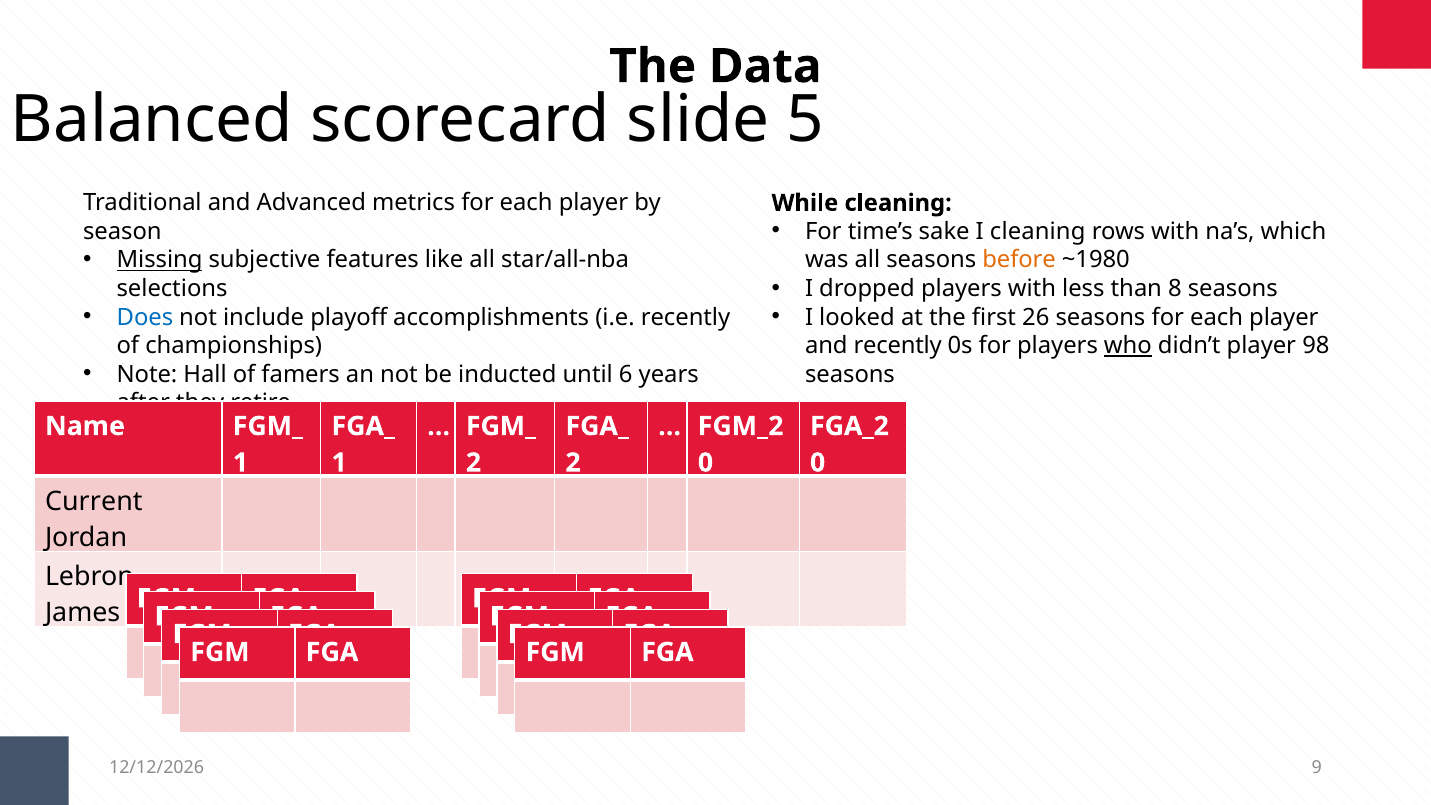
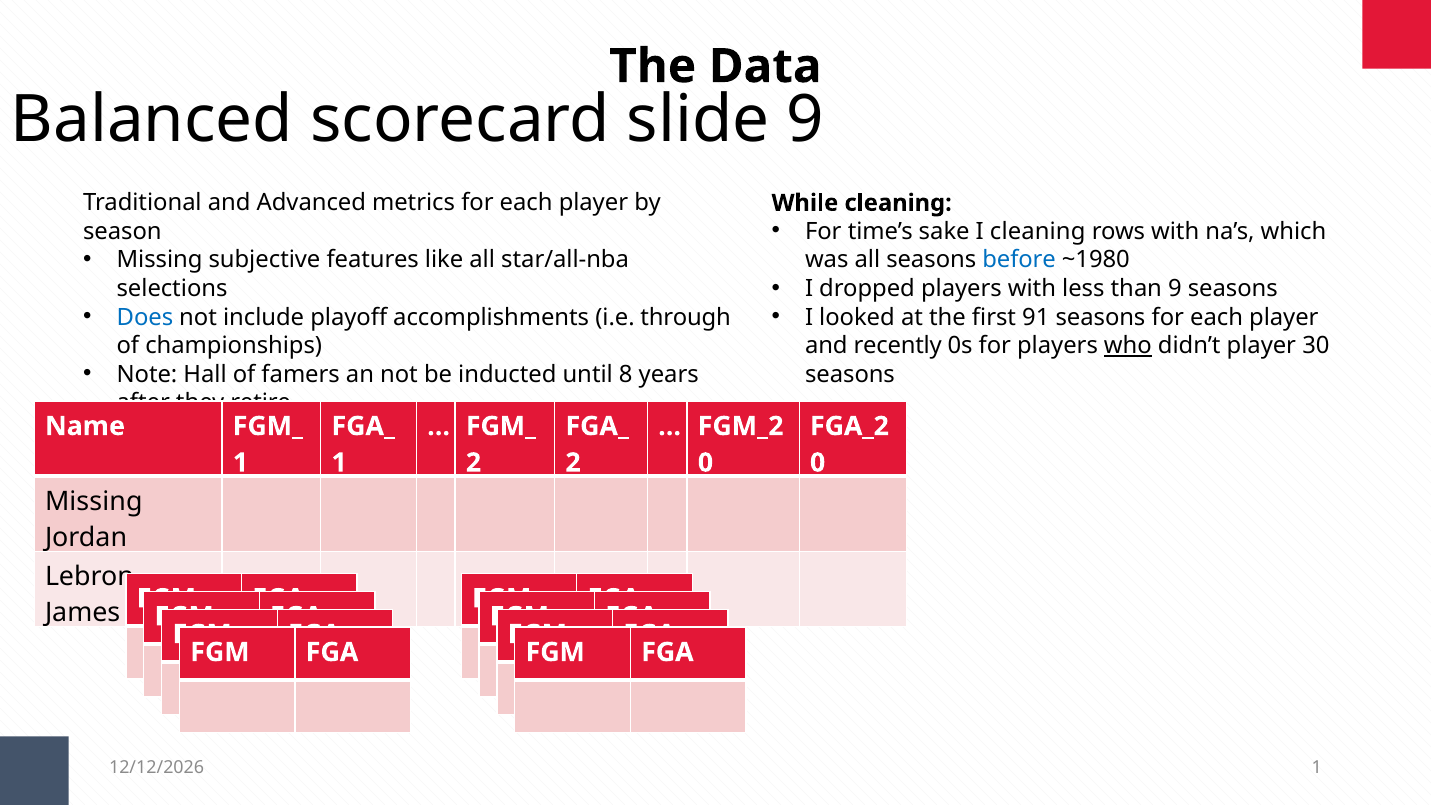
slide 5: 5 -> 9
Missing at (160, 260) underline: present -> none
before colour: orange -> blue
than 8: 8 -> 9
i.e recently: recently -> through
26: 26 -> 91
98: 98 -> 30
6: 6 -> 8
Current at (94, 501): Current -> Missing
9 at (1317, 767): 9 -> 1
